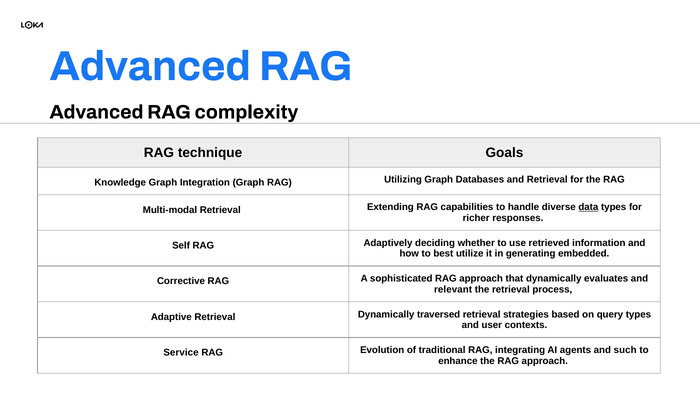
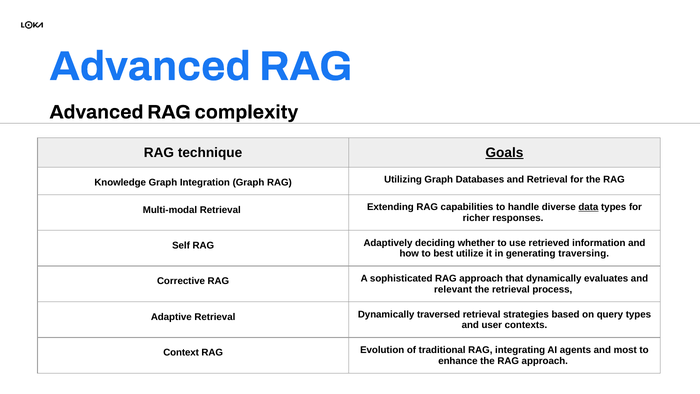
Goals underline: none -> present
embedded: embedded -> traversing
Service: Service -> Context
such: such -> most
